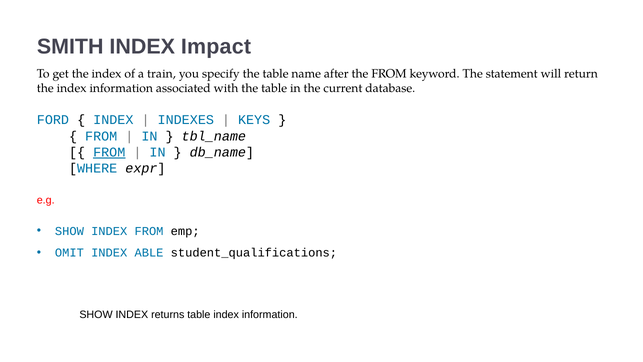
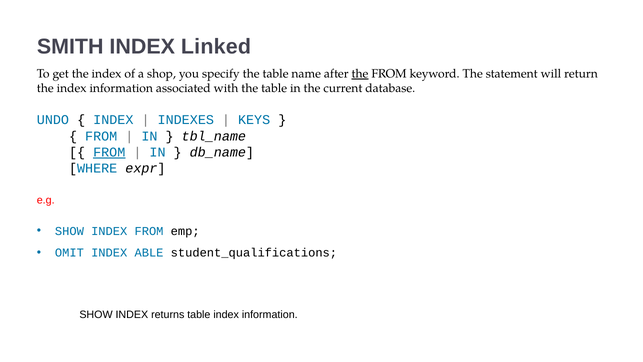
Impact: Impact -> Linked
train: train -> shop
the at (360, 74) underline: none -> present
FORD: FORD -> UNDO
